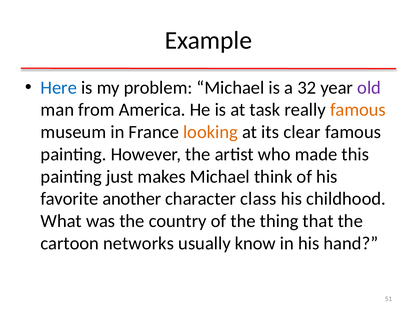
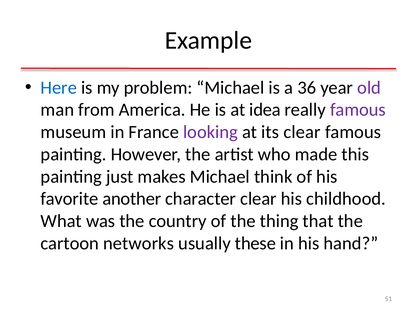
32: 32 -> 36
task: task -> idea
famous at (358, 110) colour: orange -> purple
looking colour: orange -> purple
character class: class -> clear
know: know -> these
